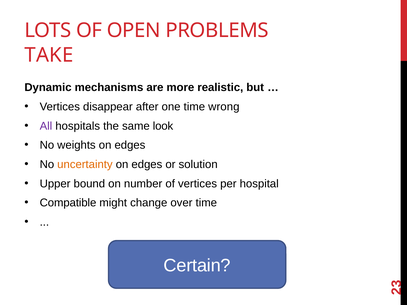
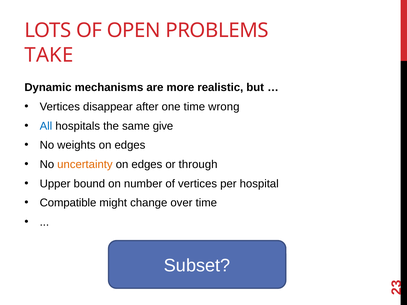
All colour: purple -> blue
look: look -> give
solution: solution -> through
Certain: Certain -> Subset
